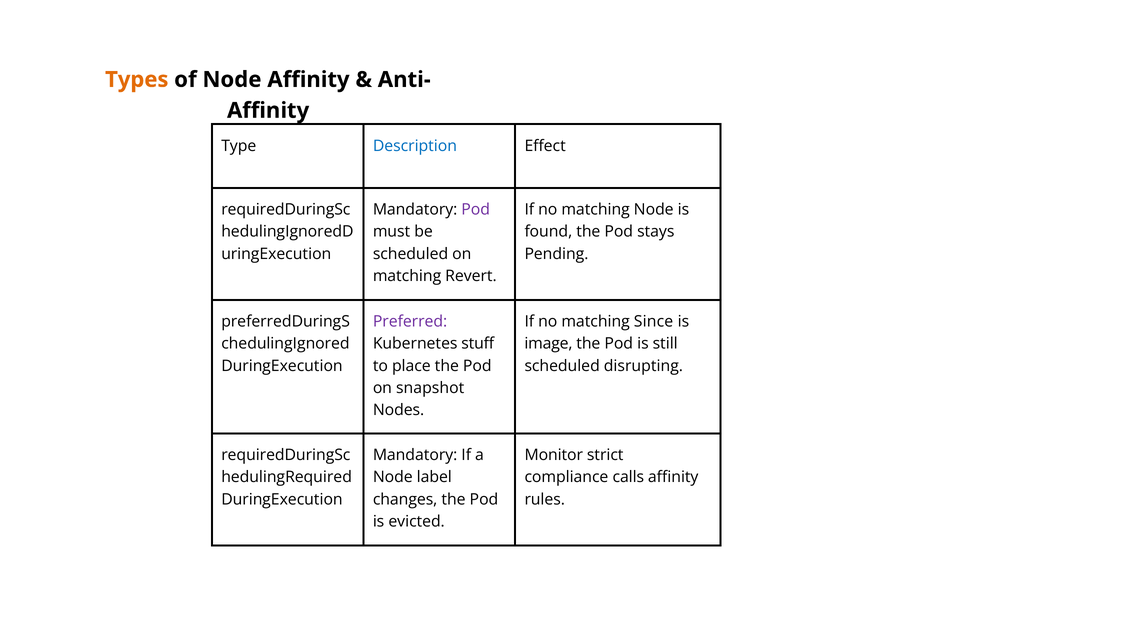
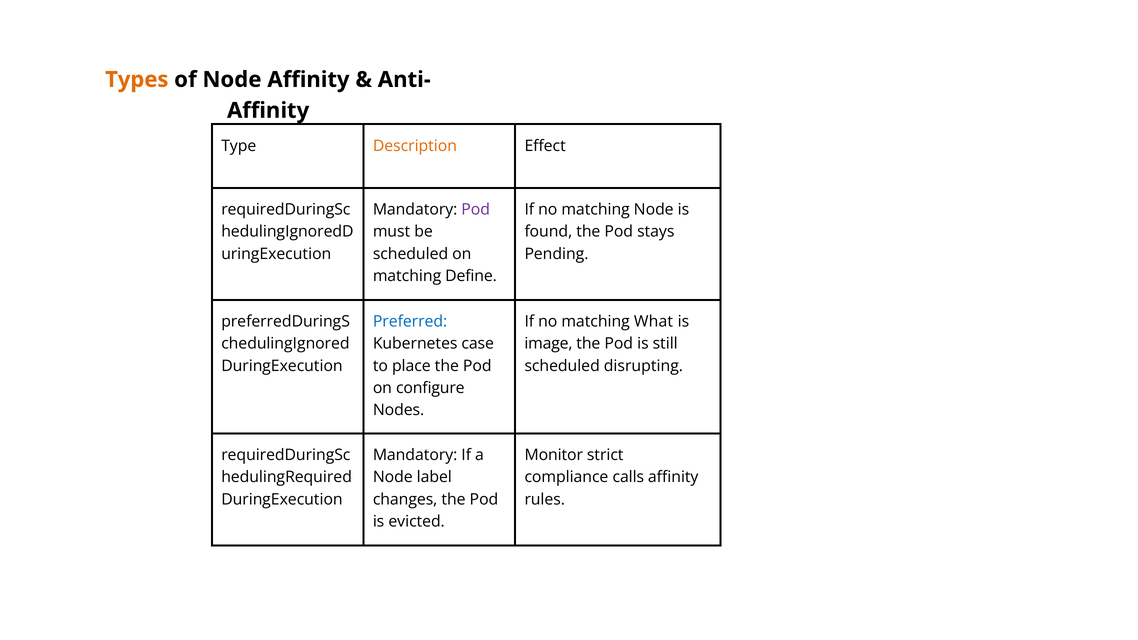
Description colour: blue -> orange
Revert: Revert -> Define
Preferred colour: purple -> blue
Since: Since -> What
stuff: stuff -> case
snapshot: snapshot -> conﬁgure
